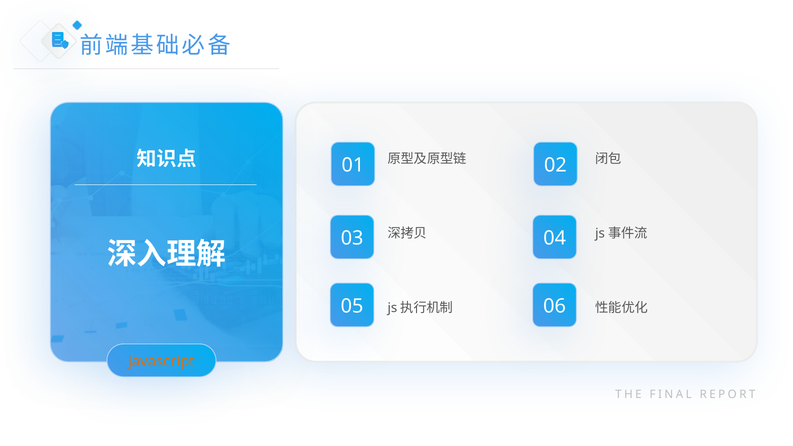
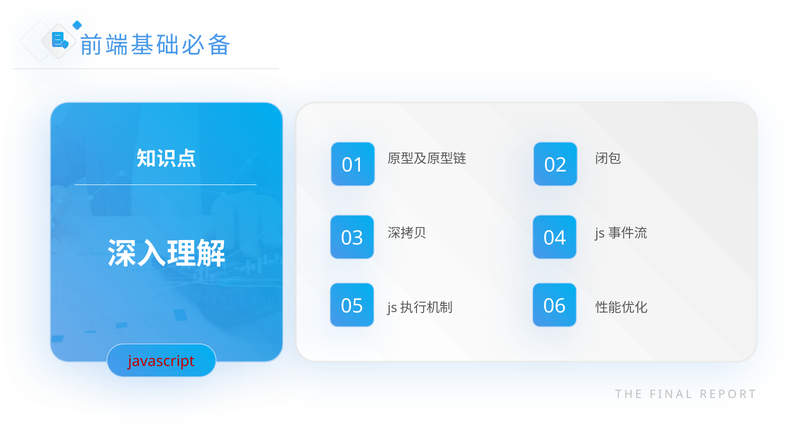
javascript colour: orange -> red
